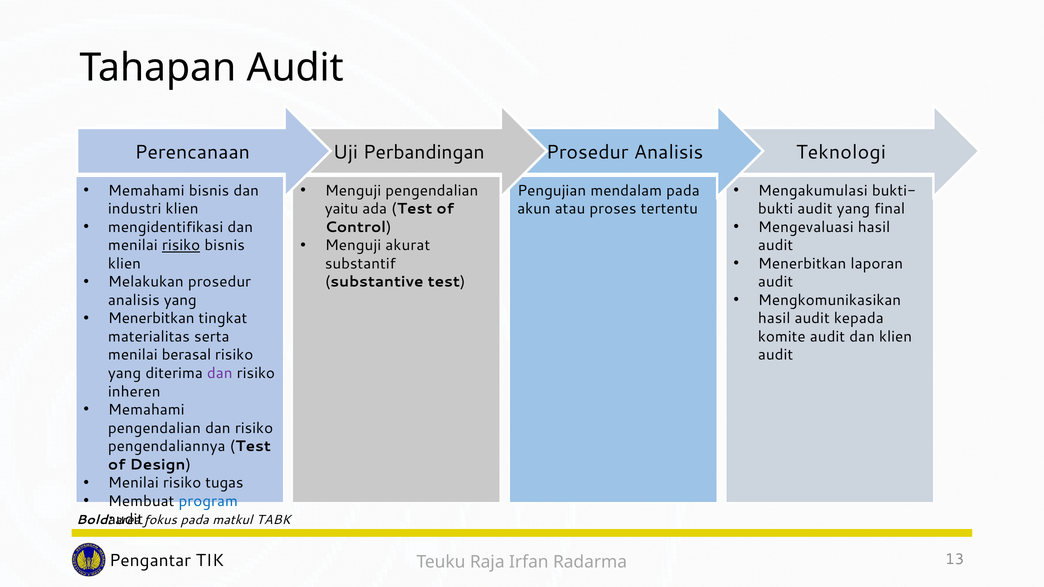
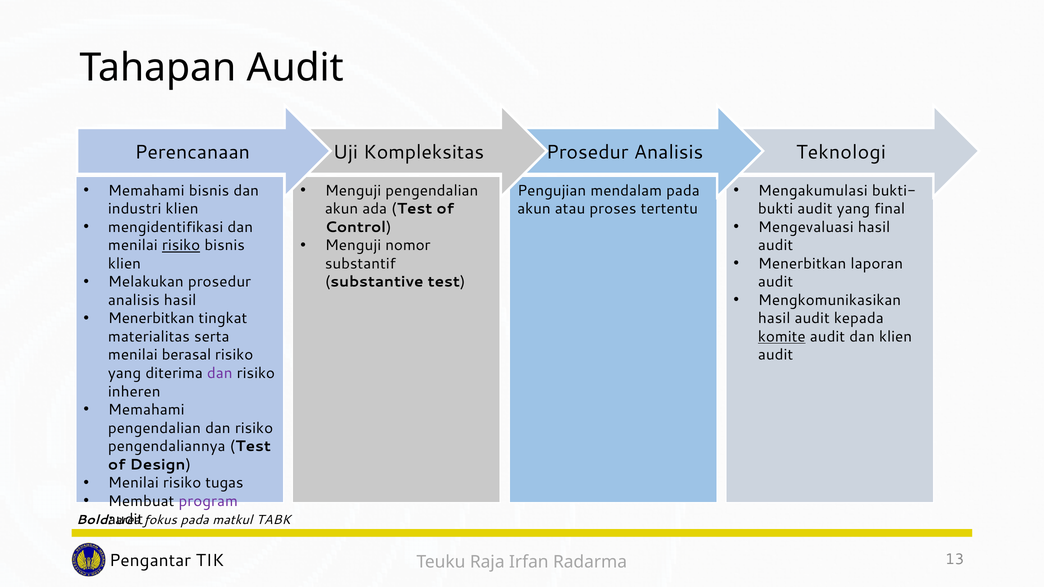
Perbandingan: Perbandingan -> Kompleksitas
yaitu at (342, 209): yaitu -> akun
akurat: akurat -> nomor
analisis yang: yang -> hasil
komite underline: none -> present
program colour: blue -> purple
